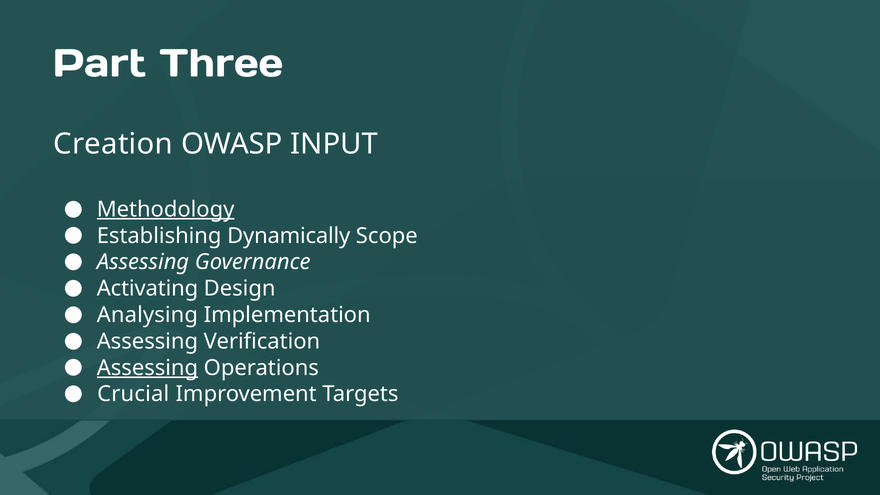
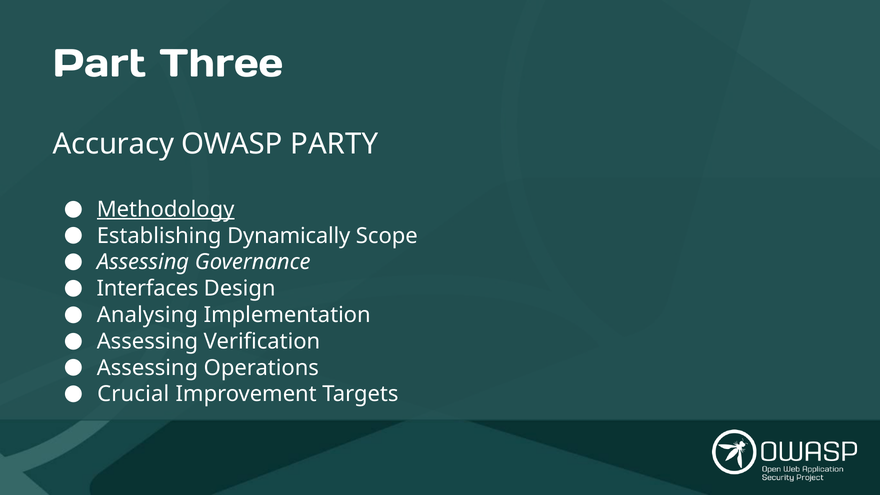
Creation: Creation -> Accuracy
INPUT: INPUT -> PARTY
Activating: Activating -> Interfaces
Assessing at (147, 368) underline: present -> none
